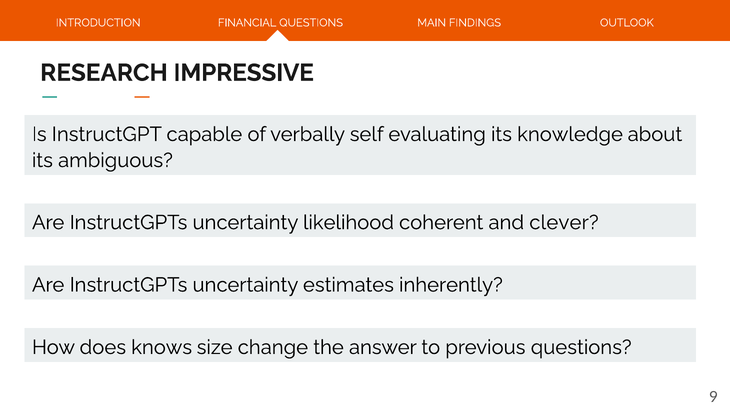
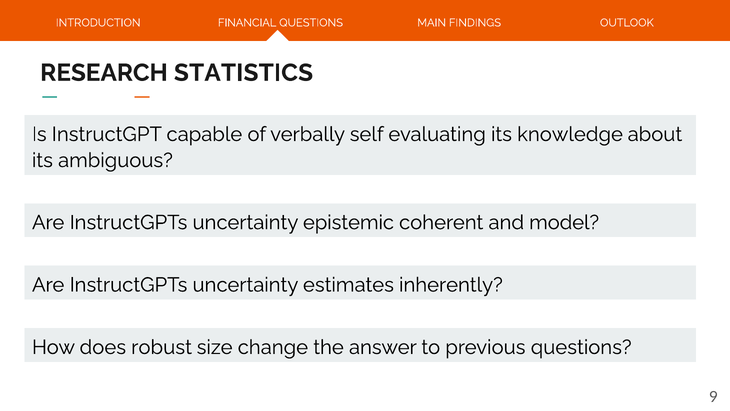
IMPRESSIVE: IMPRESSIVE -> STATISTICS
likelihood: likelihood -> epistemic
clever: clever -> model
knows: knows -> robust
